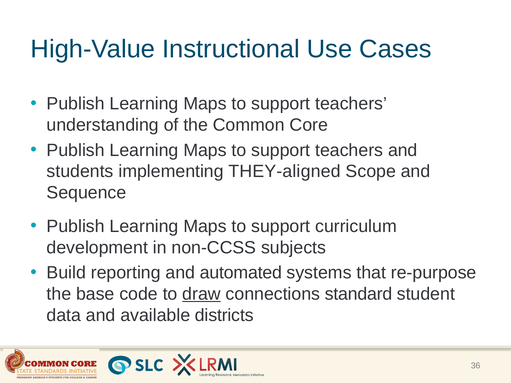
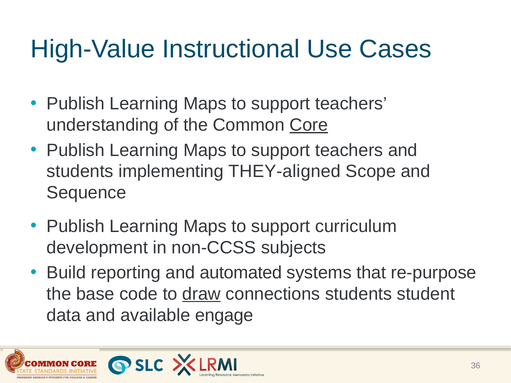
Core underline: none -> present
connections standard: standard -> students
districts: districts -> engage
